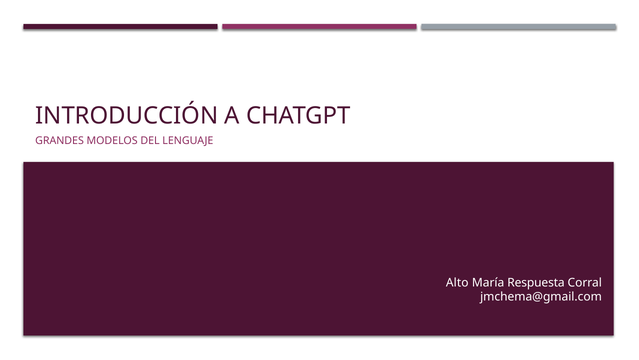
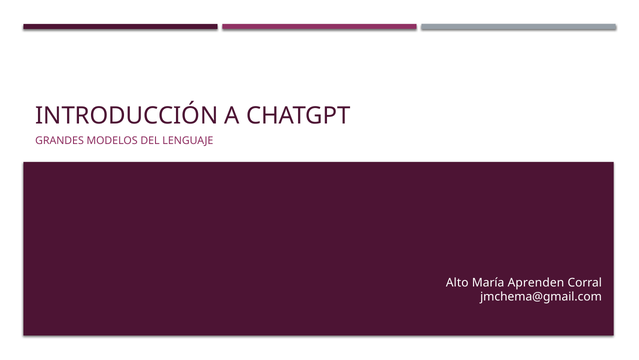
Respuesta: Respuesta -> Aprenden
